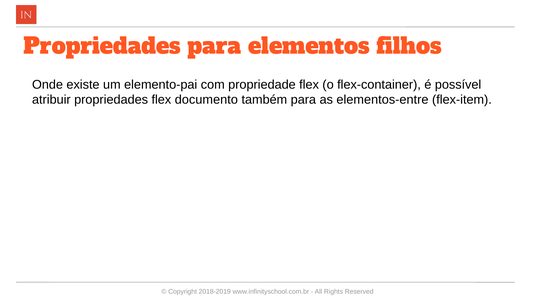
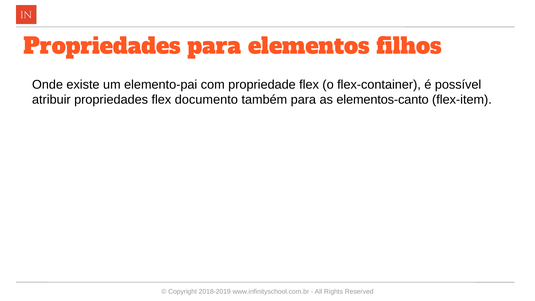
elementos-entre: elementos-entre -> elementos-canto
